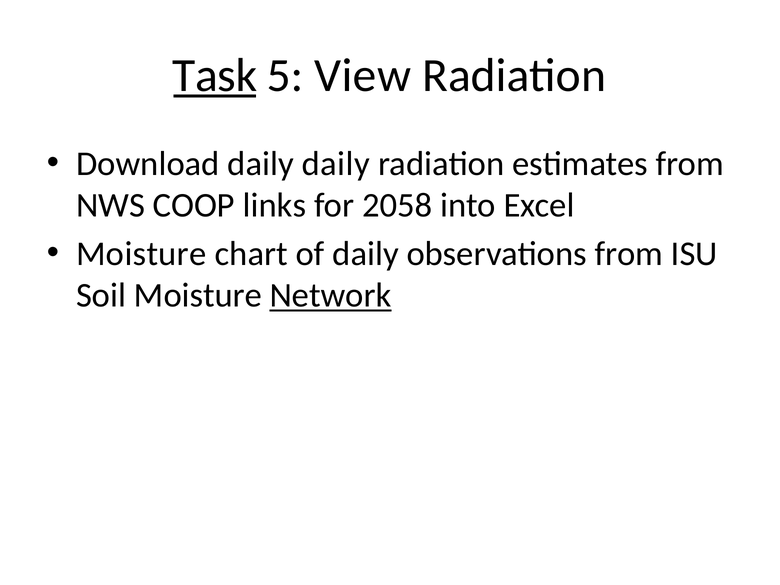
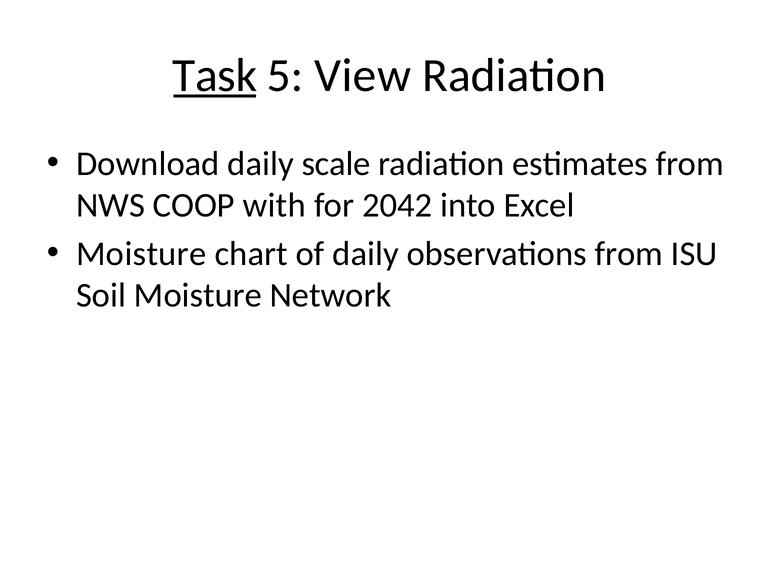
daily daily: daily -> scale
links: links -> with
2058: 2058 -> 2042
Network underline: present -> none
